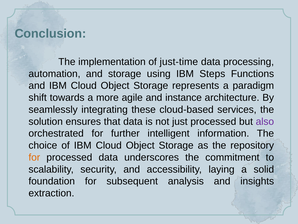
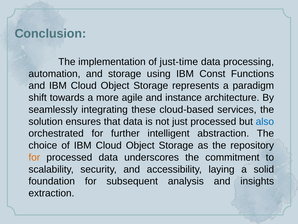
Steps: Steps -> Const
also colour: purple -> blue
information: information -> abstraction
